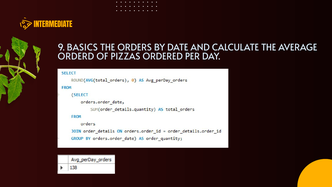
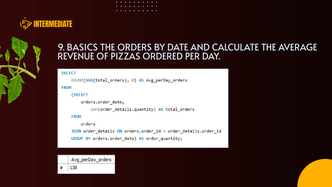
ORDERD: ORDERD -> REVENUE
